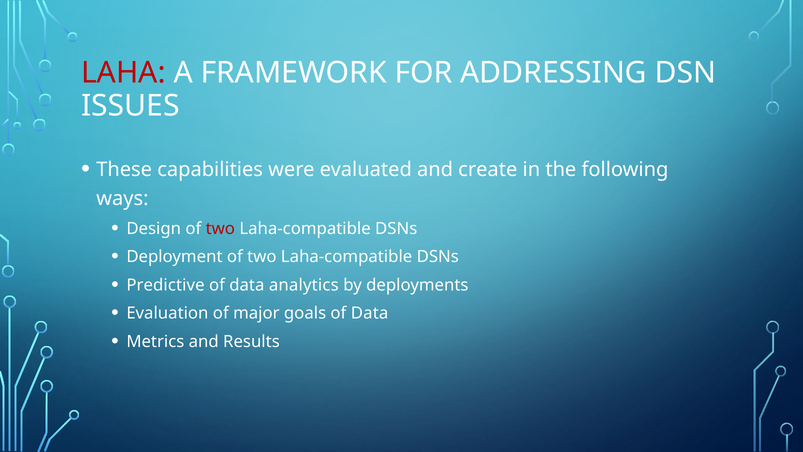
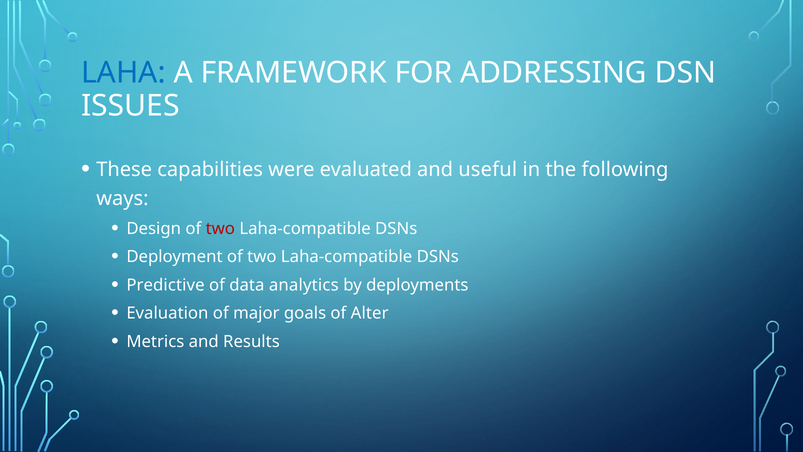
LAHA colour: red -> blue
create: create -> useful
goals of Data: Data -> Alter
